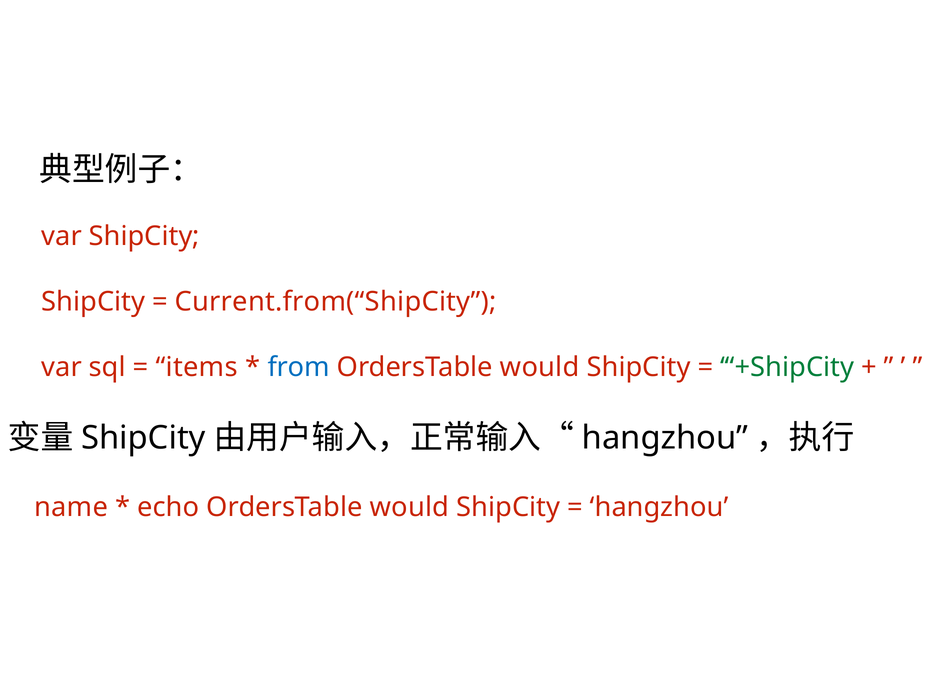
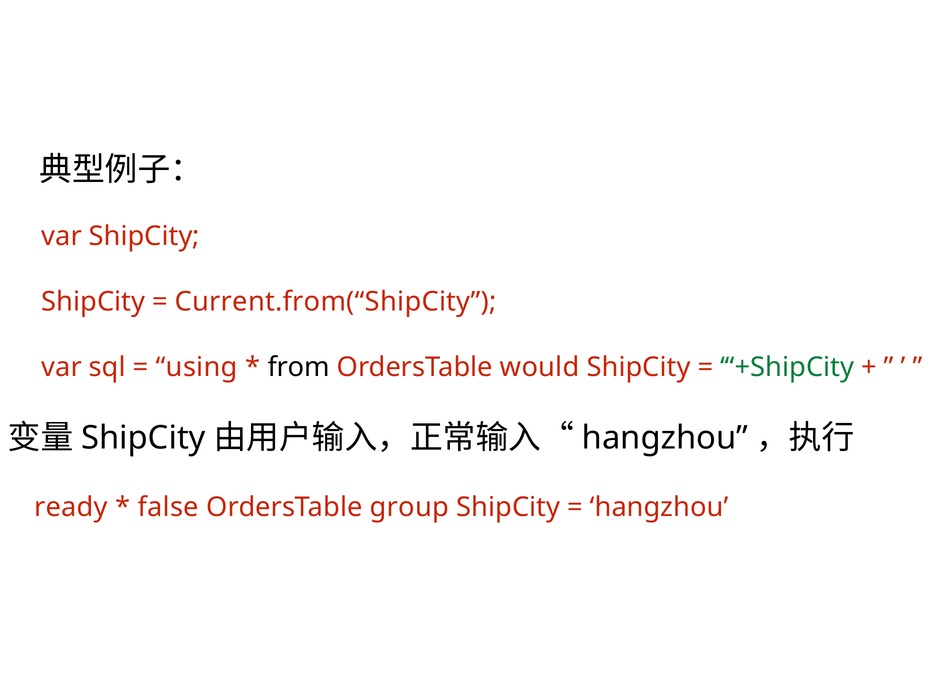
items: items -> using
from colour: blue -> black
name: name -> ready
echo: echo -> false
would at (409, 507): would -> group
